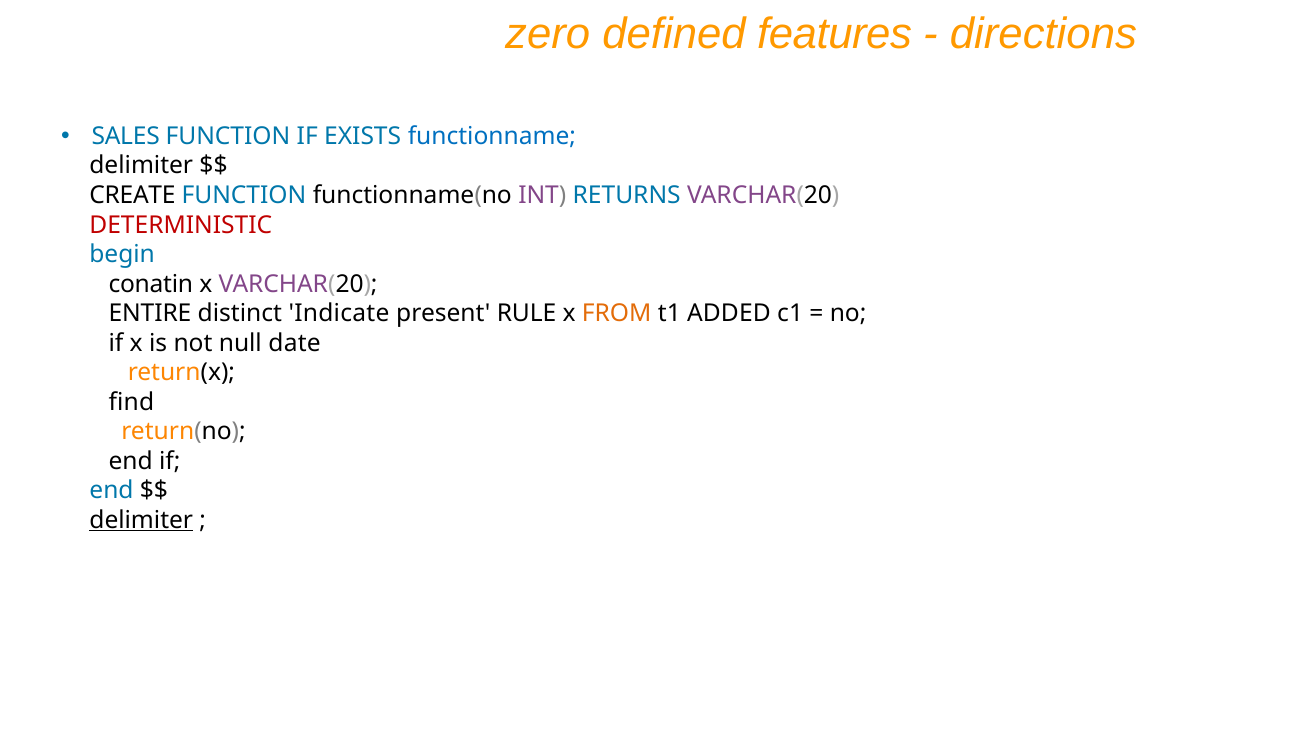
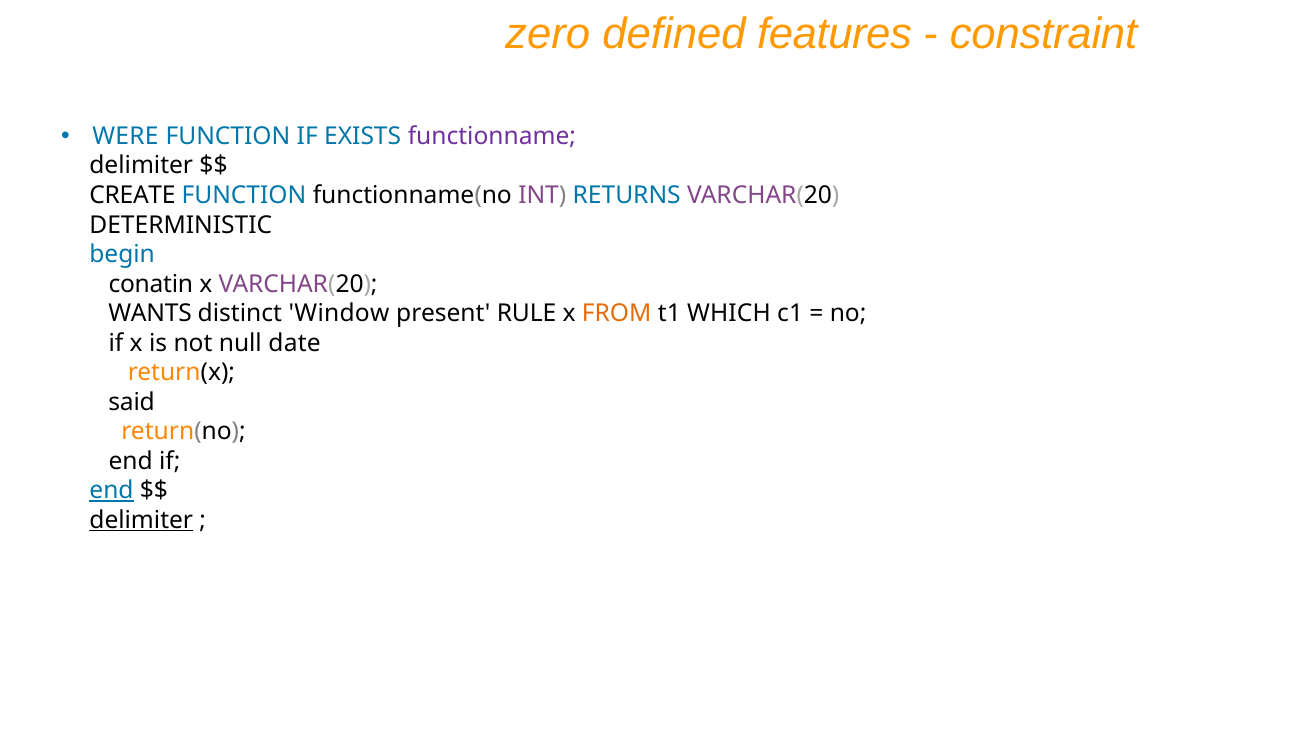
directions: directions -> constraint
SALES: SALES -> WERE
functionname colour: blue -> purple
DETERMINISTIC colour: red -> black
ENTIRE: ENTIRE -> WANTS
Indicate: Indicate -> Window
ADDED: ADDED -> WHICH
find: find -> said
end at (111, 490) underline: none -> present
